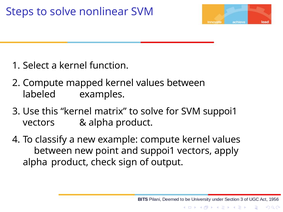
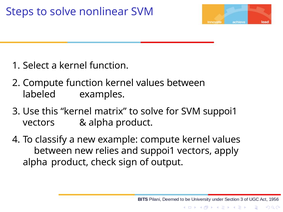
Compute mapped: mapped -> function
point: point -> relies
